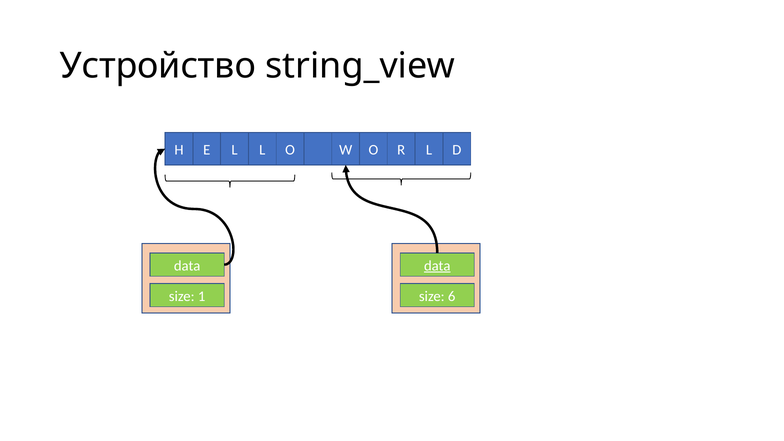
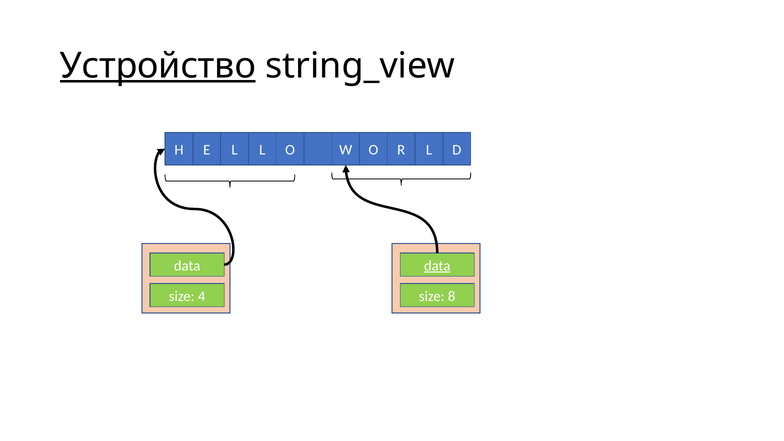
Устройство underline: none -> present
1: 1 -> 4
6: 6 -> 8
